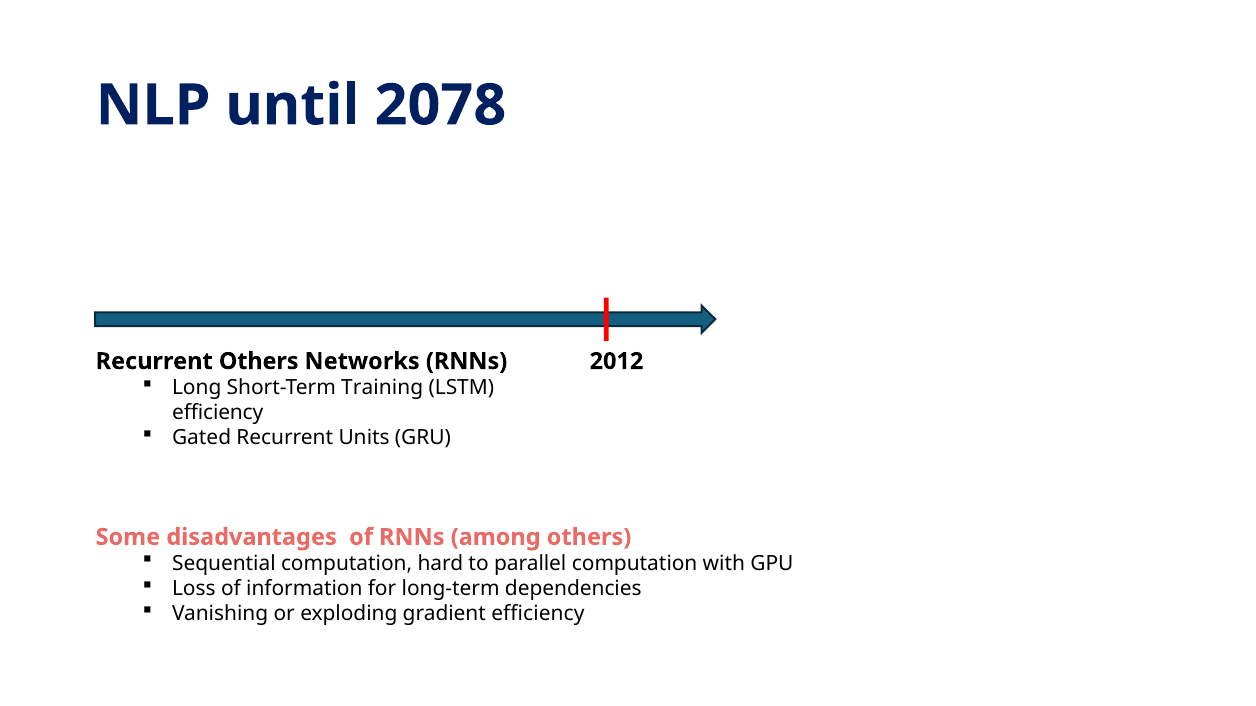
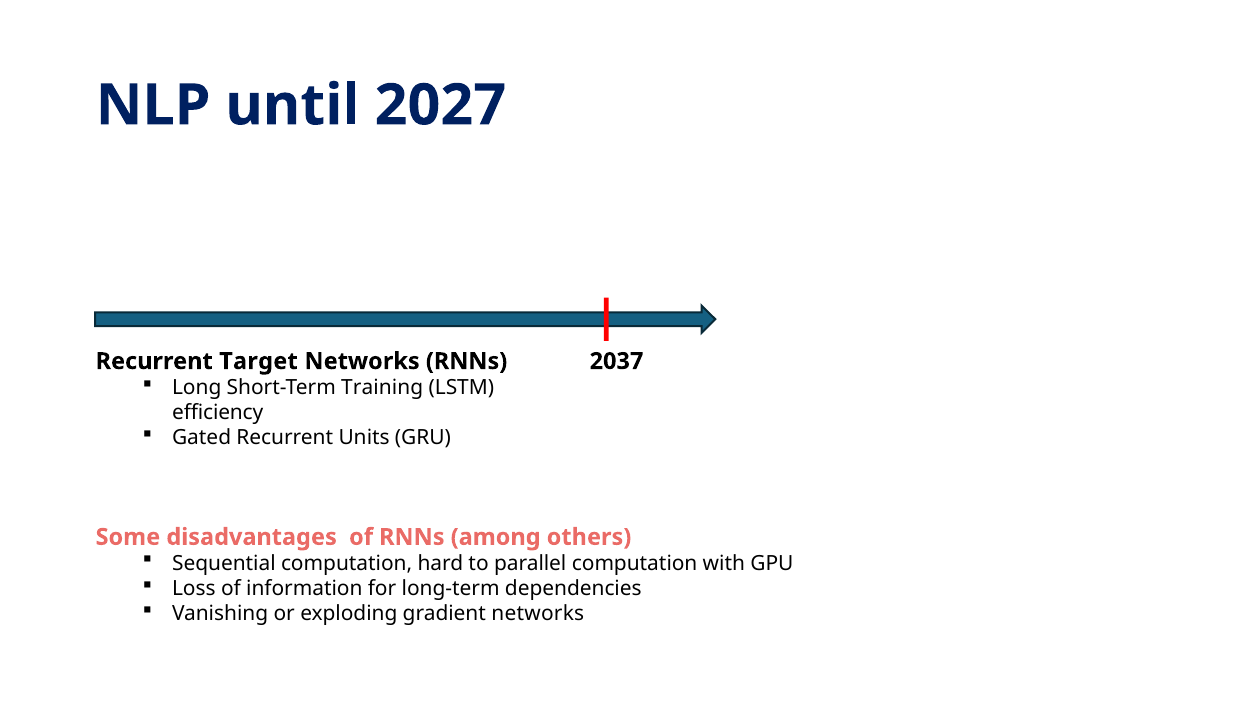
2078: 2078 -> 2027
Recurrent Others: Others -> Target
2012: 2012 -> 2037
gradient efficiency: efficiency -> networks
